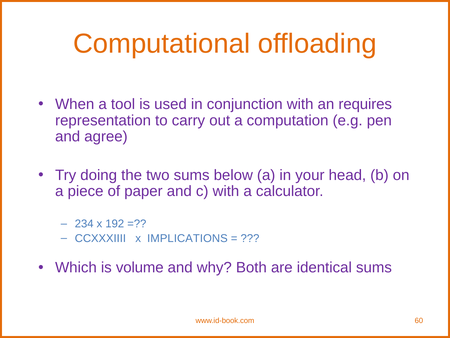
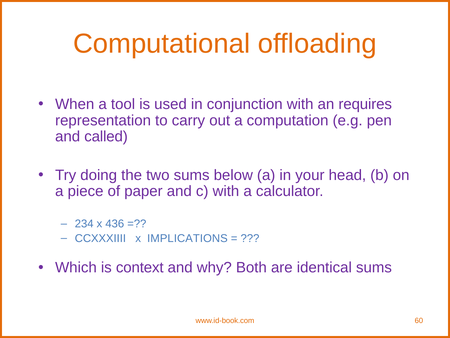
agree: agree -> called
192: 192 -> 436
volume: volume -> context
